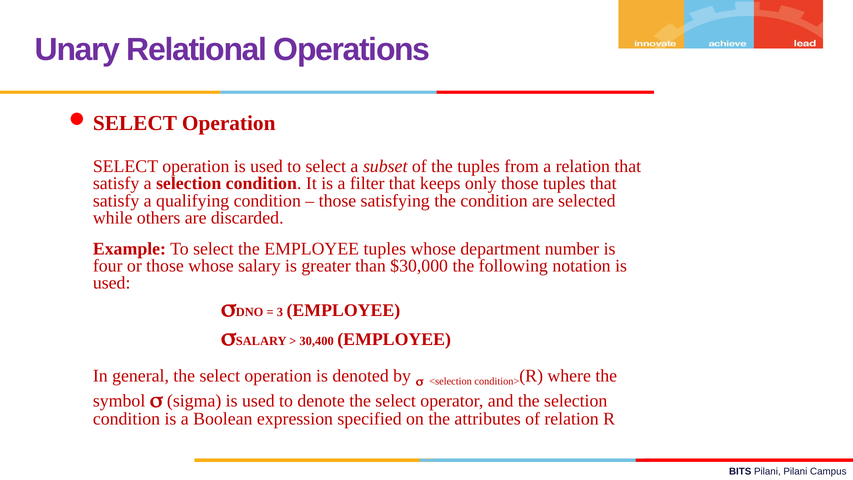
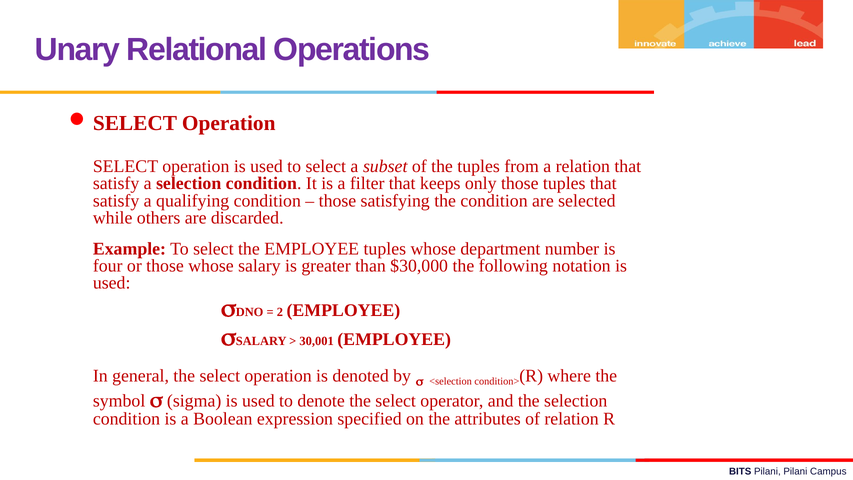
3: 3 -> 2
30,400: 30,400 -> 30,001
